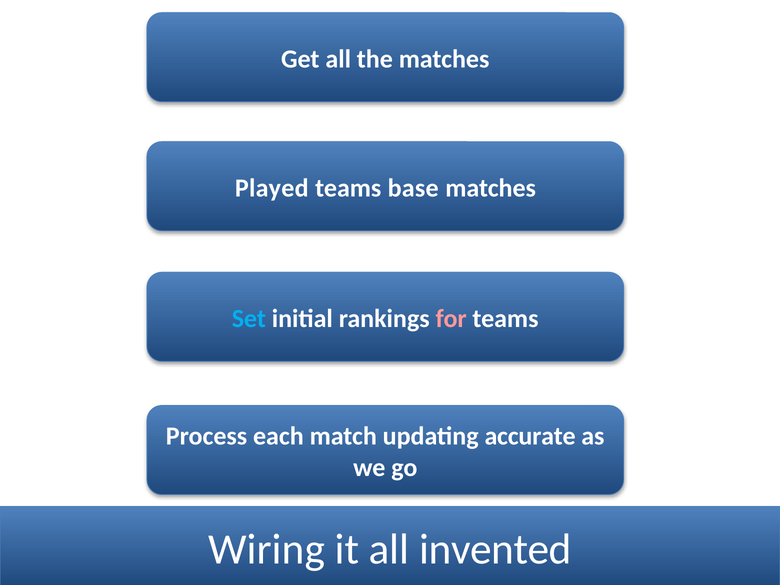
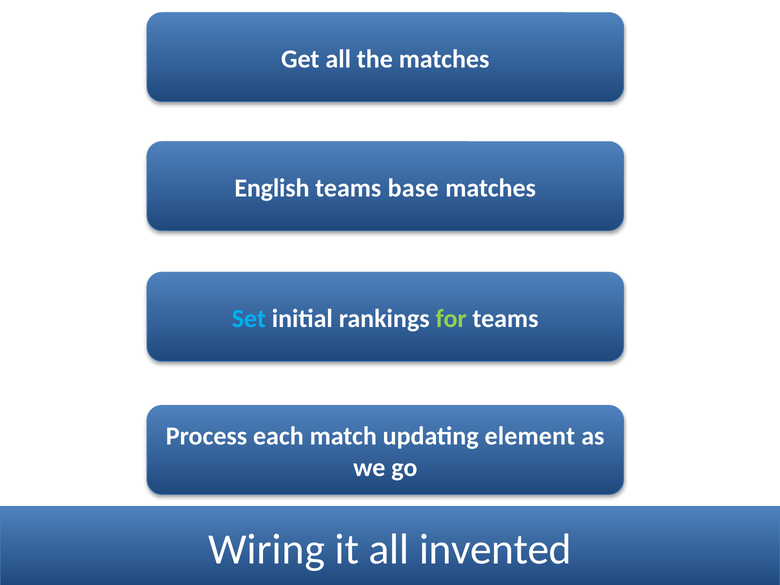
Played: Played -> English
for colour: pink -> light green
accurate: accurate -> element
